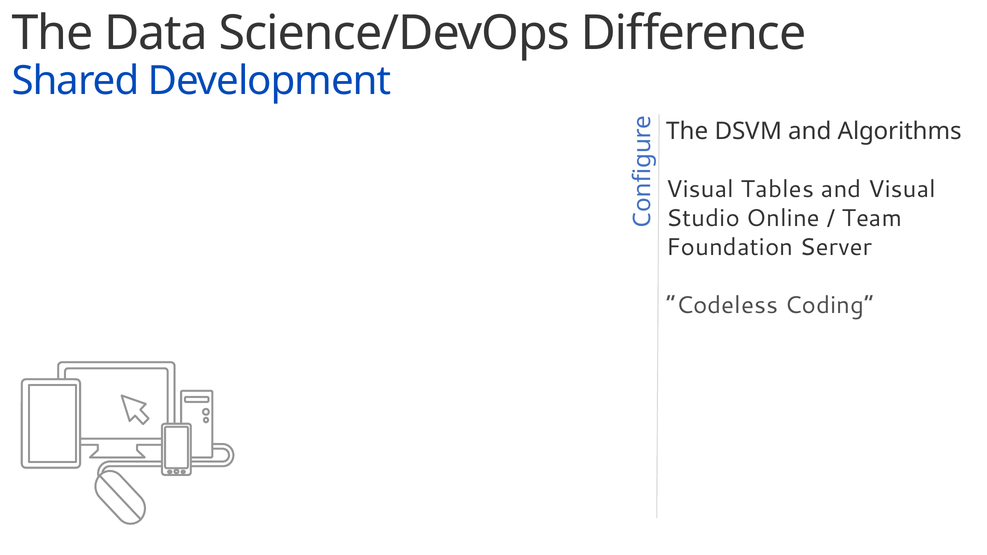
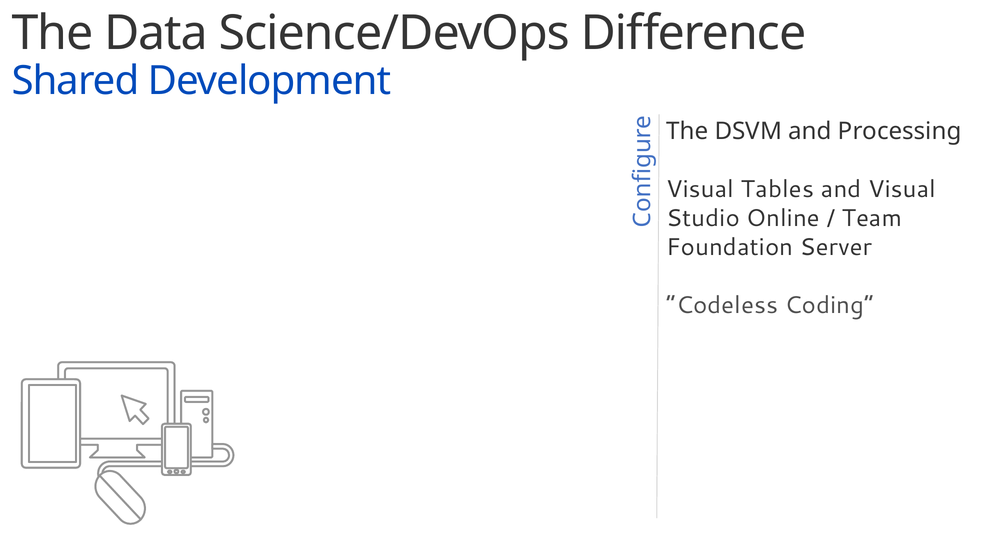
Algorithms: Algorithms -> Processing
